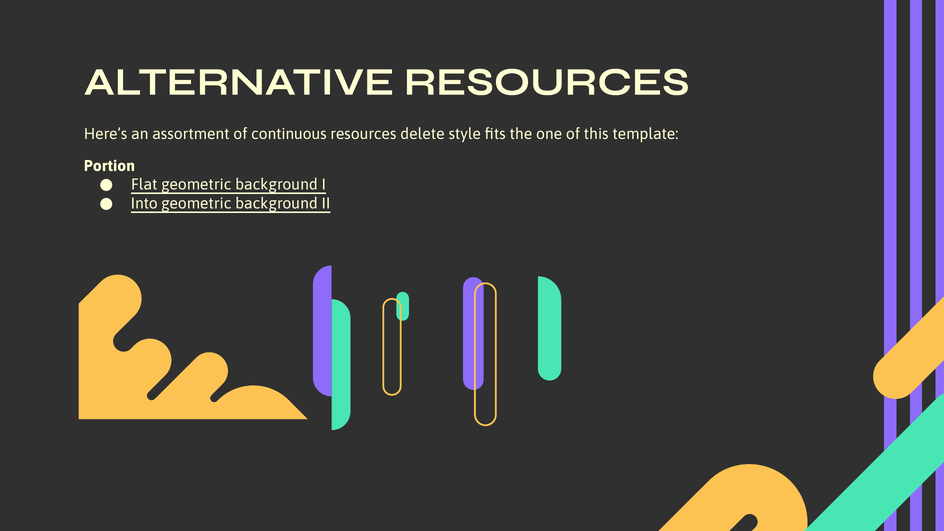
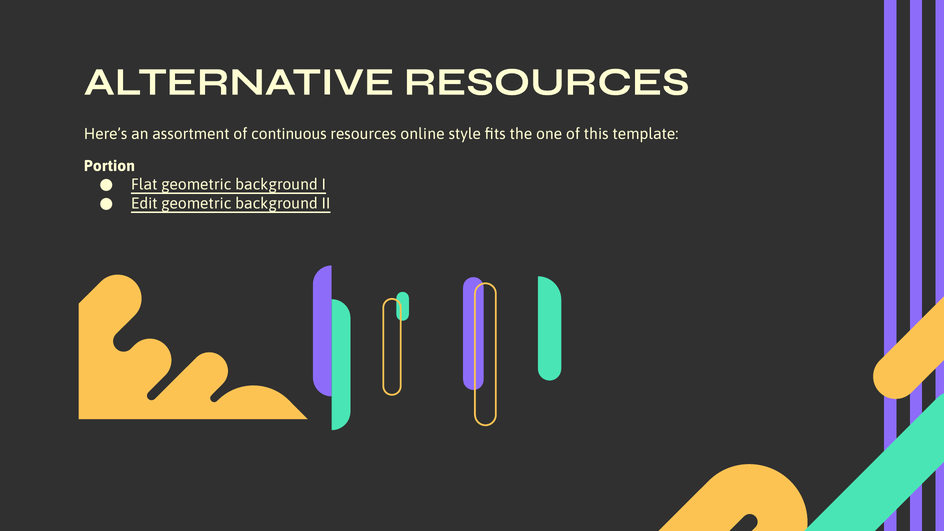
delete: delete -> online
Into: Into -> Edit
